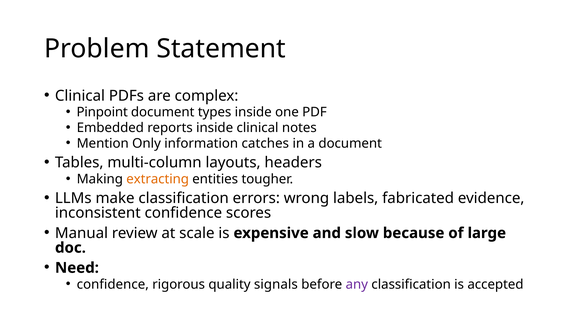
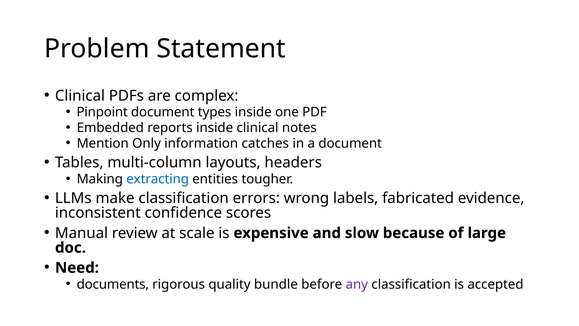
extracting colour: orange -> blue
confidence at (113, 284): confidence -> documents
signals: signals -> bundle
